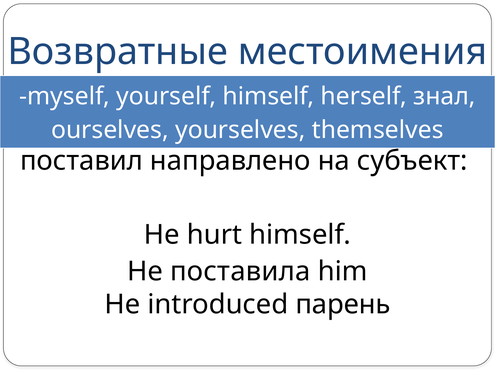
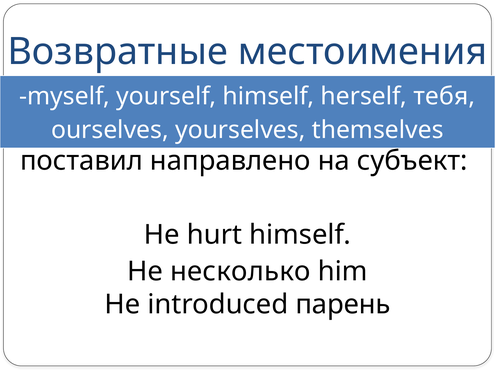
знал: знал -> тебя
поставила: поставила -> несколько
